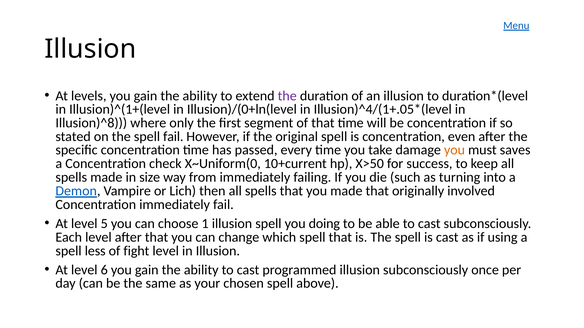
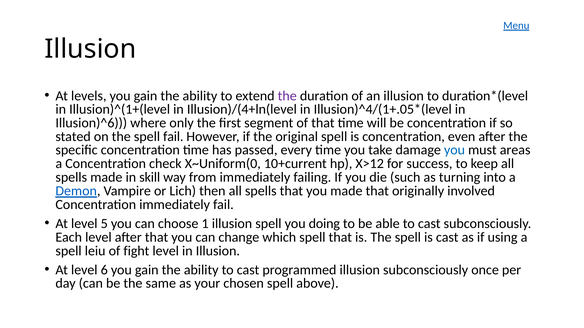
Illusion)/(0+ln(level: Illusion)/(0+ln(level -> Illusion)/(4+ln(level
Illusion)^8: Illusion)^8 -> Illusion)^6
you at (455, 150) colour: orange -> blue
saves: saves -> areas
X>50: X>50 -> X>12
size: size -> skill
less: less -> leiu
